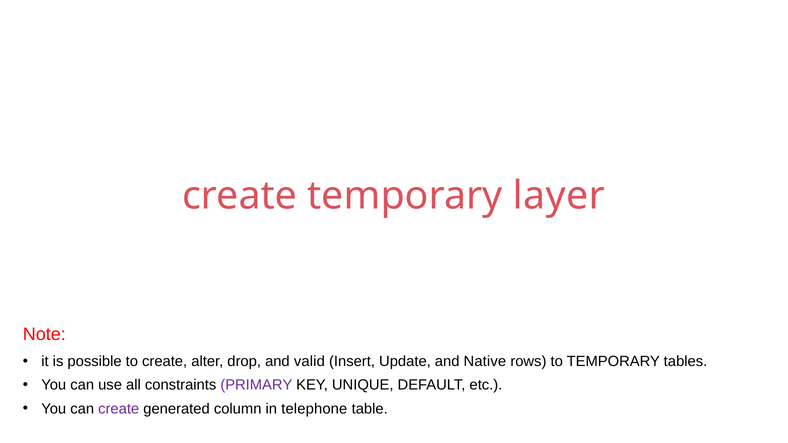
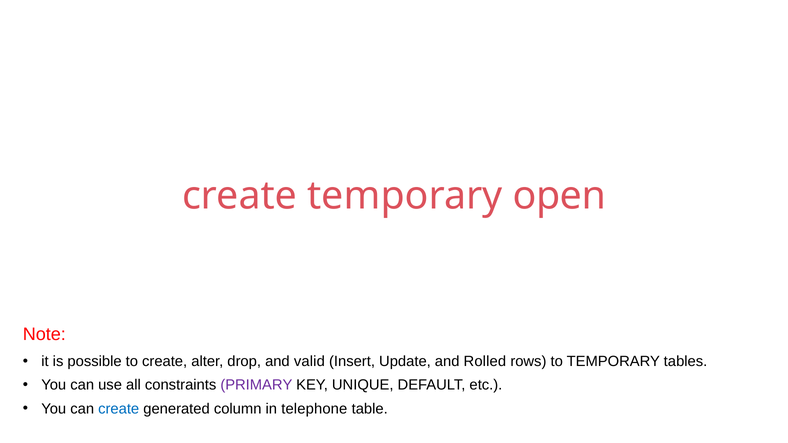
layer: layer -> open
Native: Native -> Rolled
create at (119, 409) colour: purple -> blue
